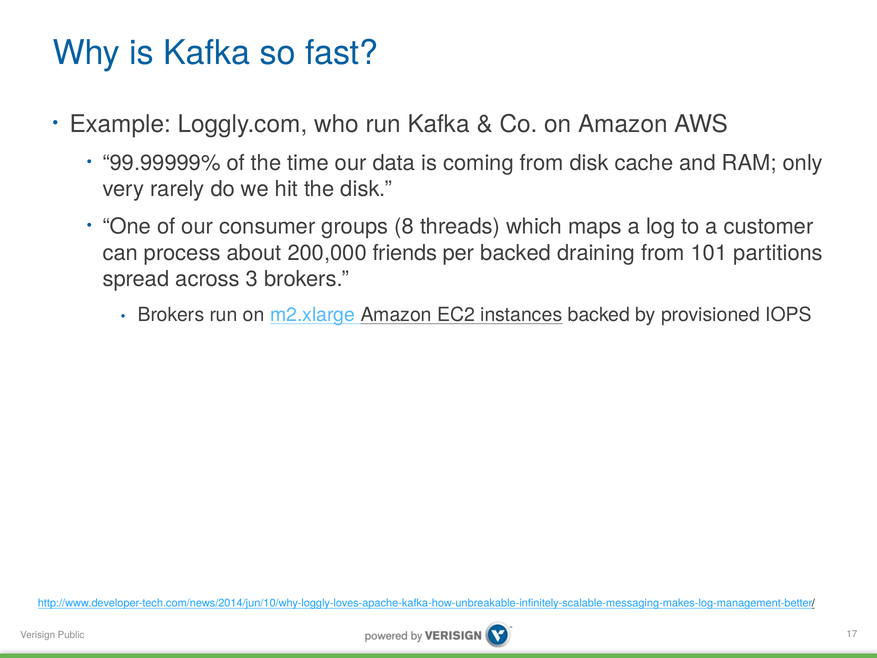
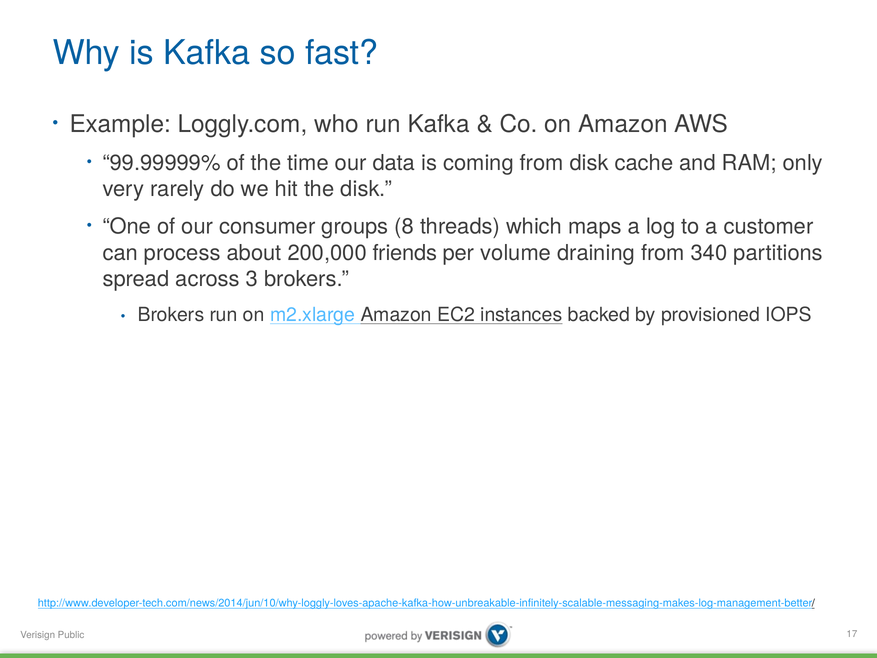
per backed: backed -> volume
101: 101 -> 340
